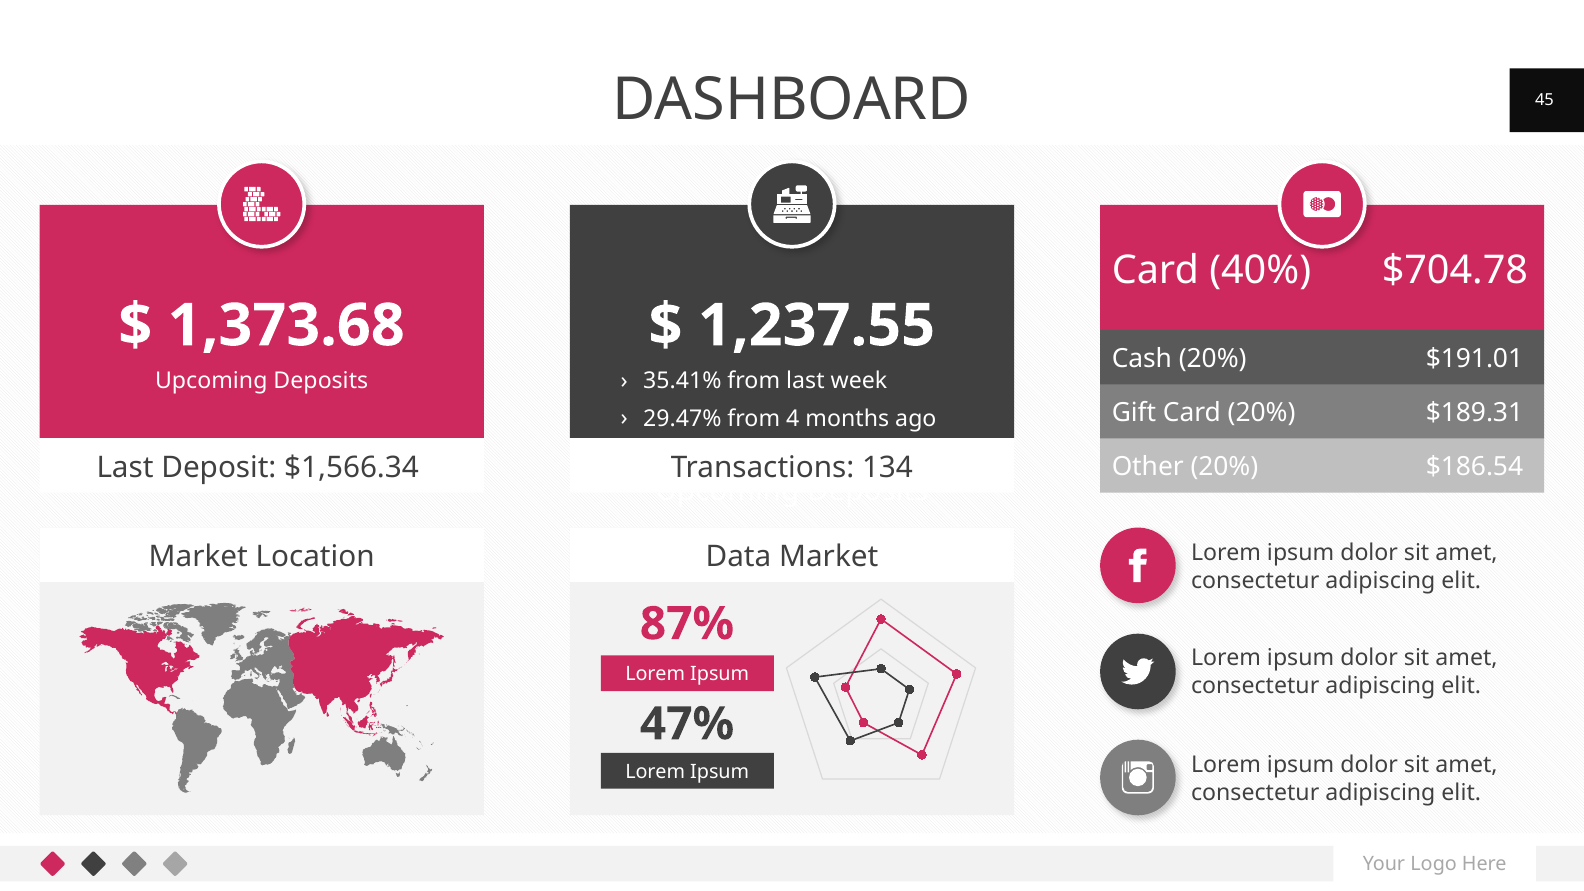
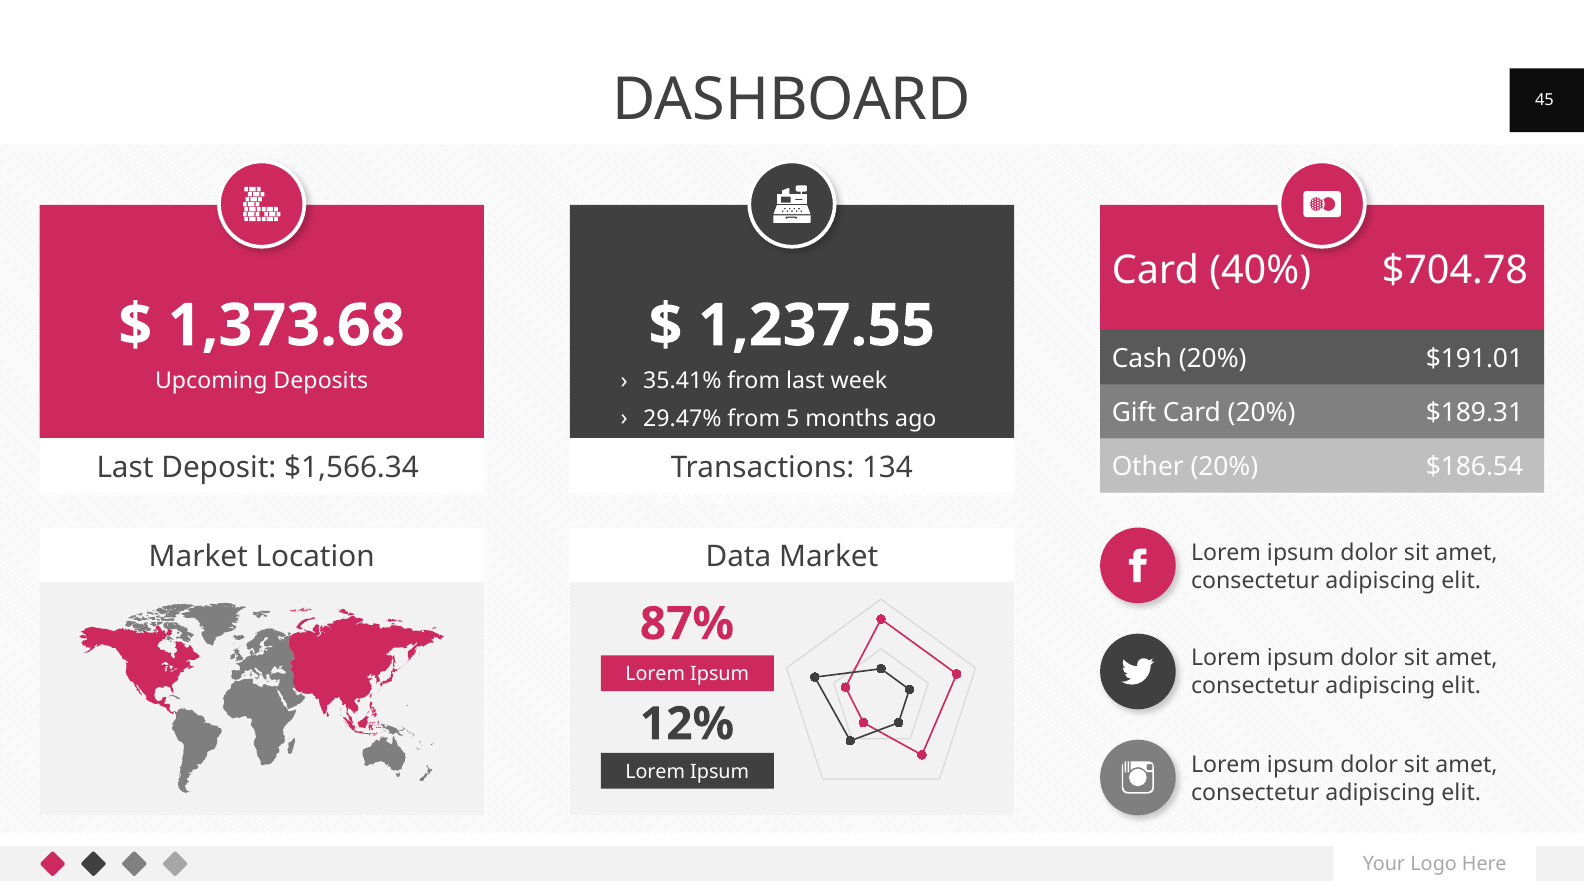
4: 4 -> 5
47%: 47% -> 12%
